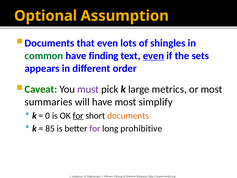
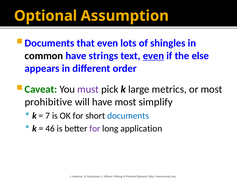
common colour: green -> black
finding: finding -> strings
sets: sets -> else
summaries: summaries -> prohibitive
0: 0 -> 7
for at (78, 115) underline: present -> none
documents colour: orange -> blue
85: 85 -> 46
prohibitive: prohibitive -> application
